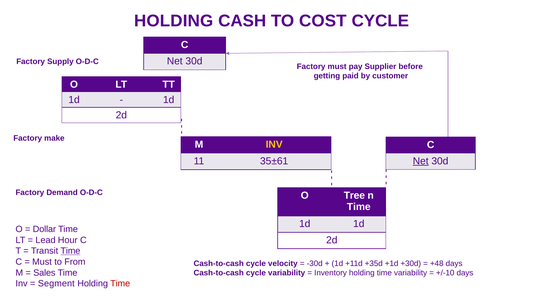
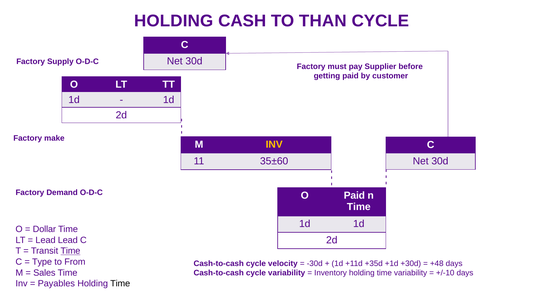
COST: COST -> THAN
35±61: 35±61 -> 35±60
Net at (421, 161) underline: present -> none
O Tree: Tree -> Paid
Lead Hour: Hour -> Lead
Must at (42, 262): Must -> Type
Segment: Segment -> Payables
Time at (120, 284) colour: red -> black
